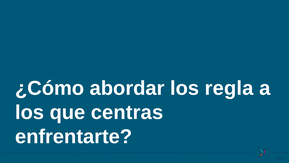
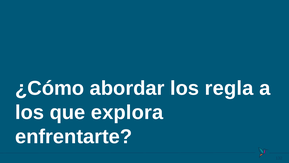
centras: centras -> explora
